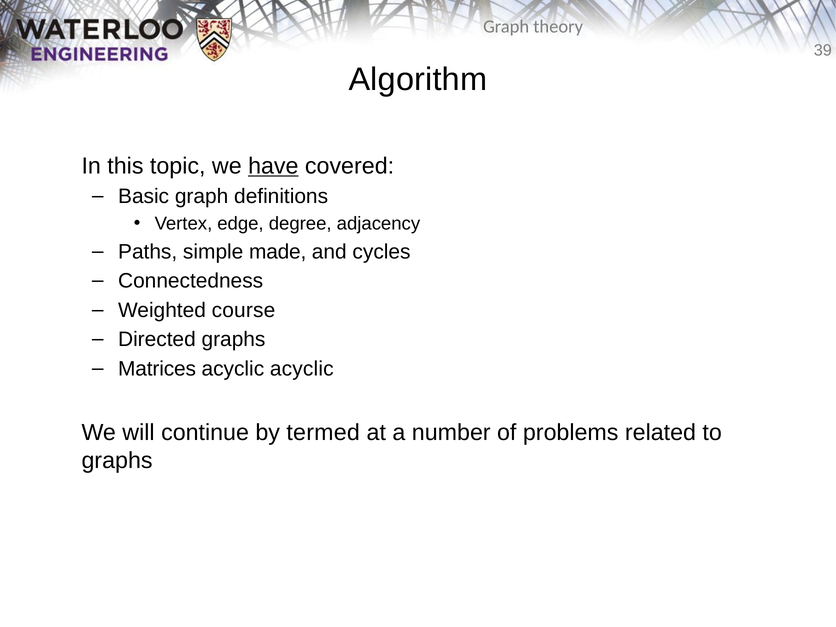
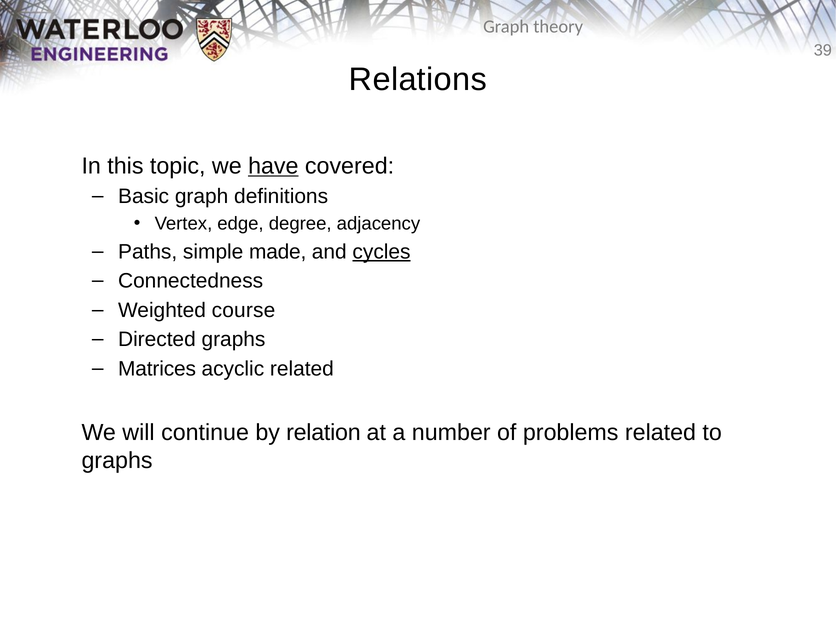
Algorithm: Algorithm -> Relations
cycles underline: none -> present
acyclic acyclic: acyclic -> related
termed: termed -> relation
